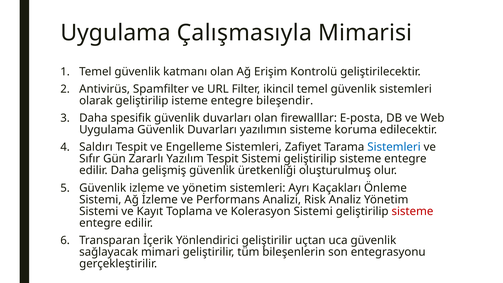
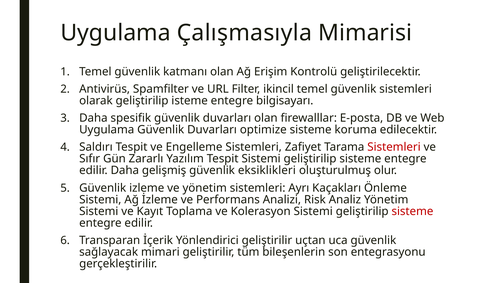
bileşendir: bileşendir -> bilgisayarı
yazılımın: yazılımın -> optimize
Sistemleri at (394, 147) colour: blue -> red
üretkenliği: üretkenliği -> eksiklikleri
